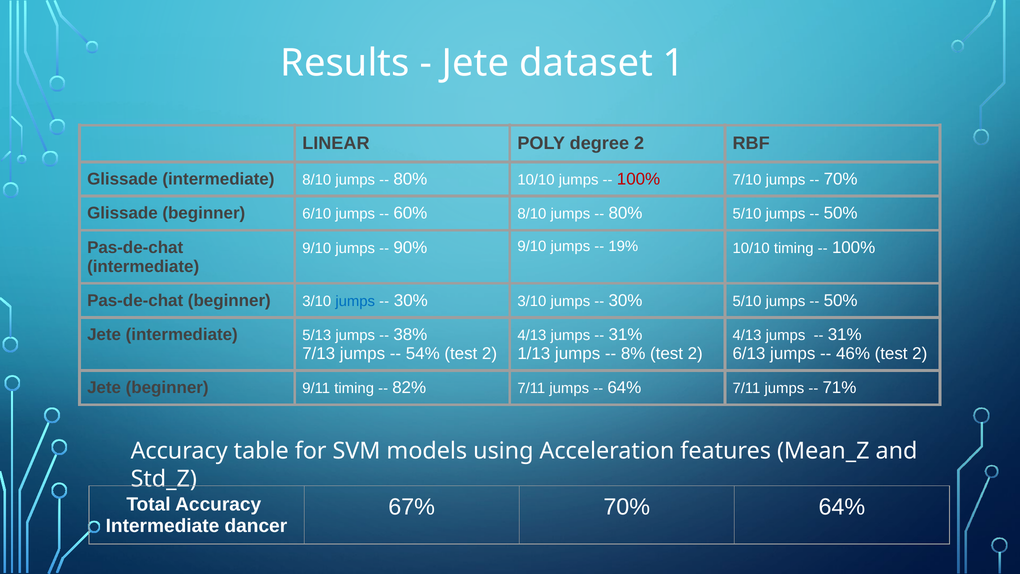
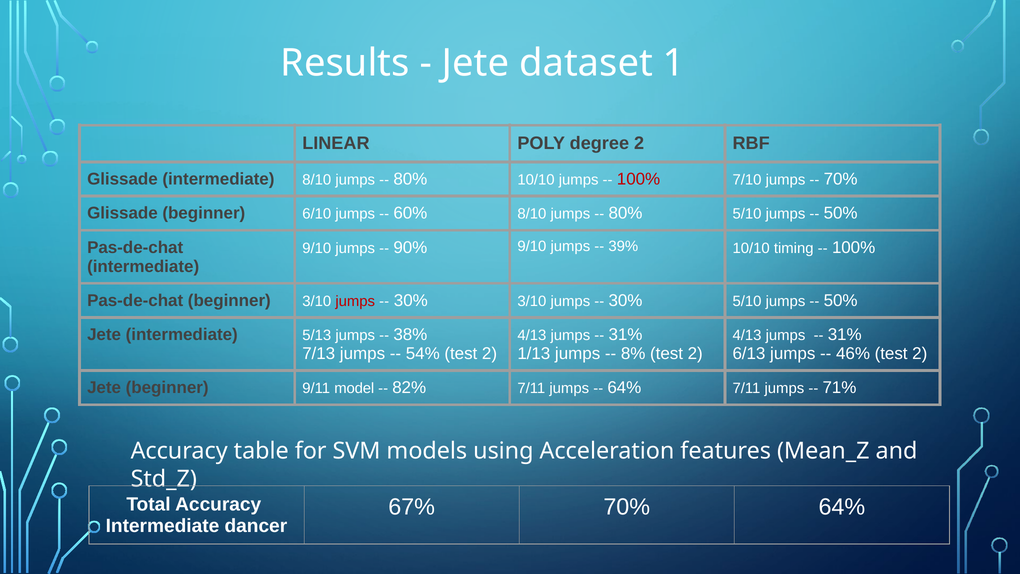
19%: 19% -> 39%
jumps at (355, 301) colour: blue -> red
9/11 timing: timing -> model
